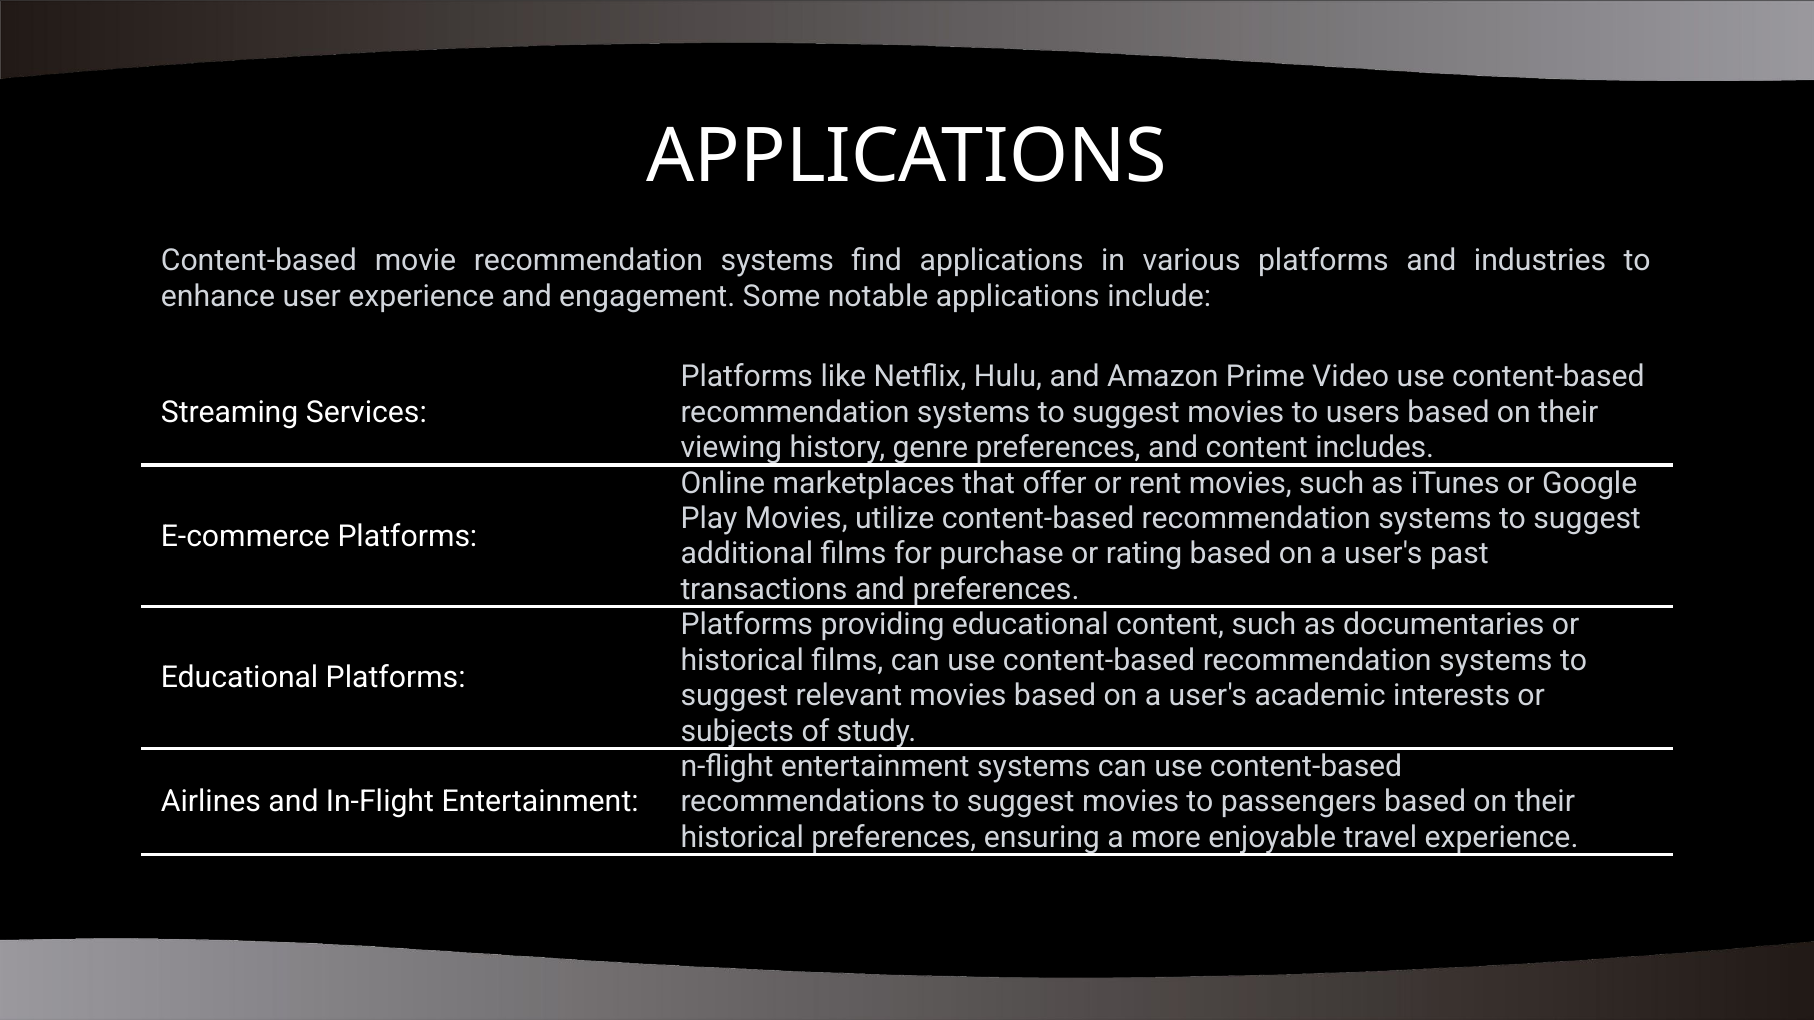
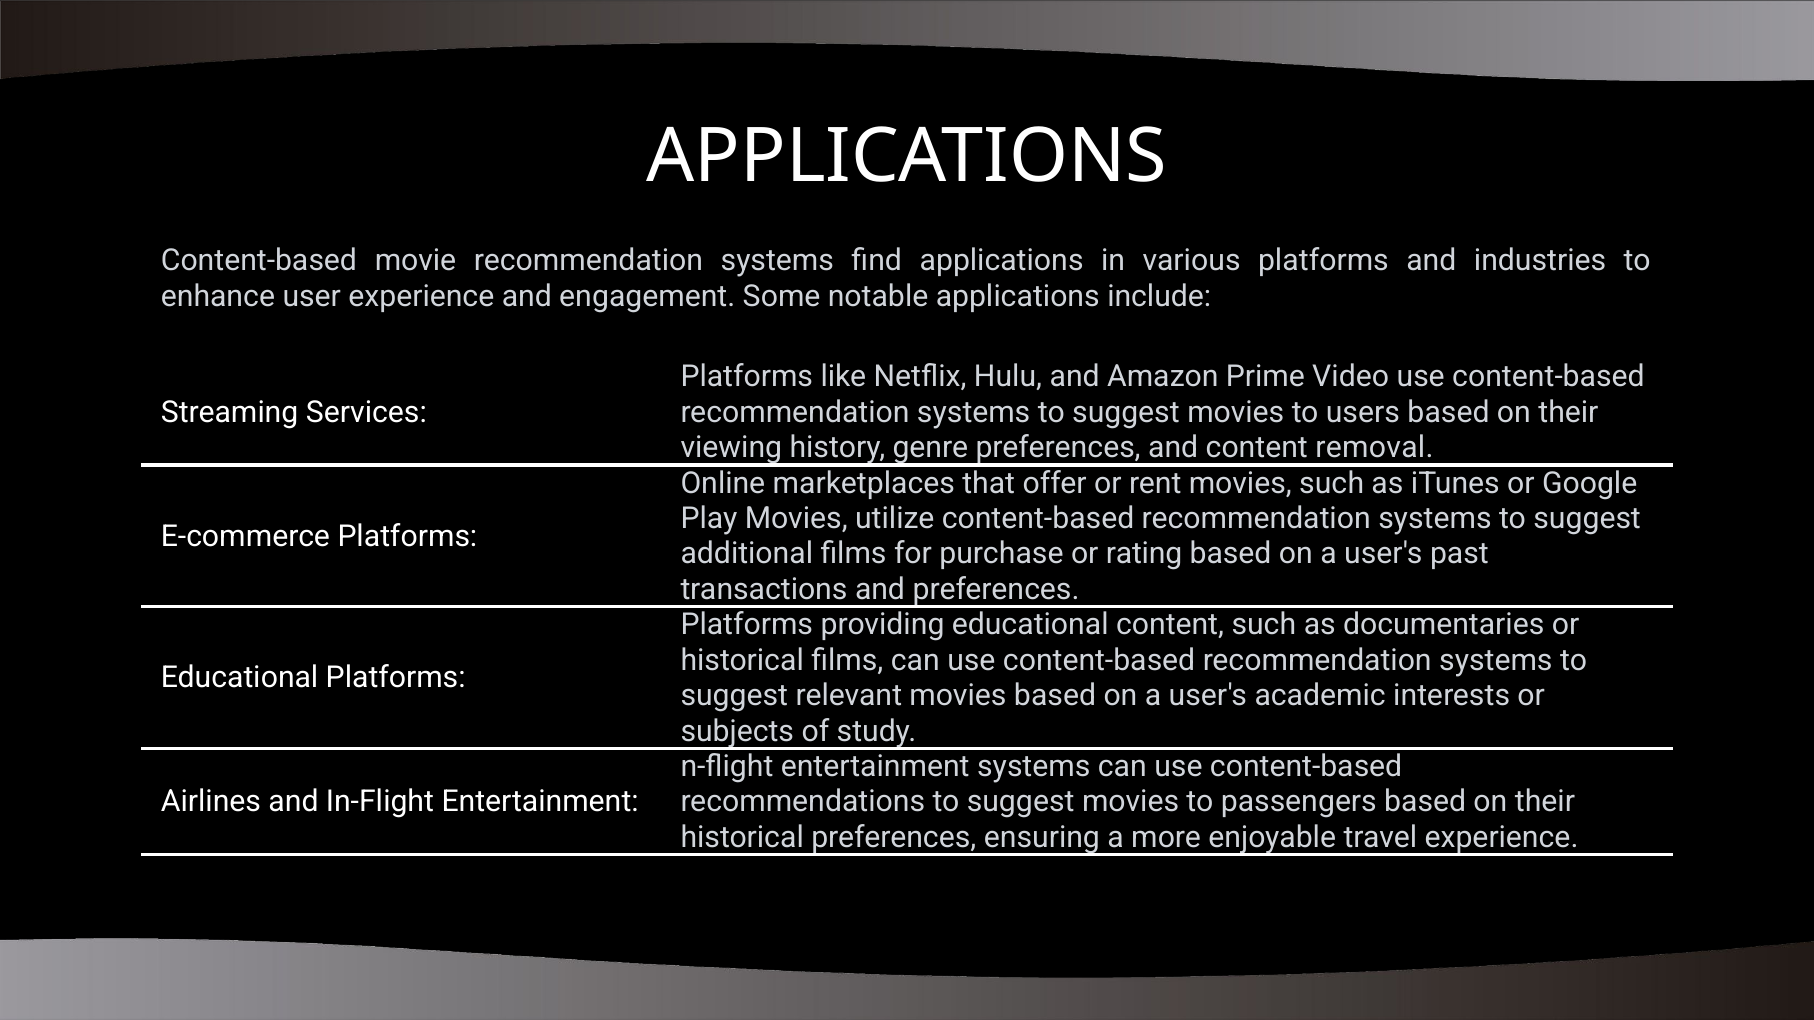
includes: includes -> removal
